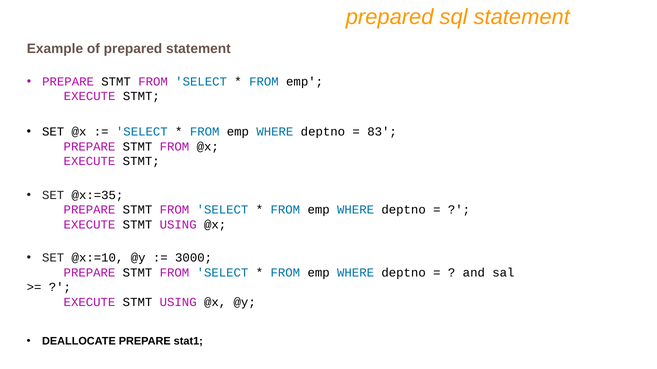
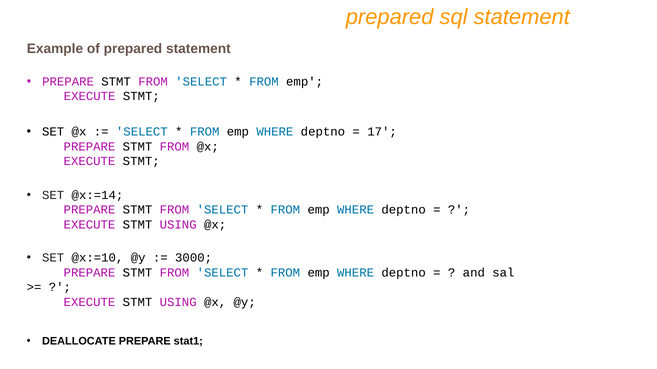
83: 83 -> 17
@x:=35: @x:=35 -> @x:=14
